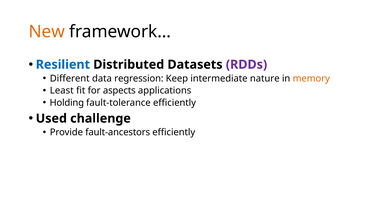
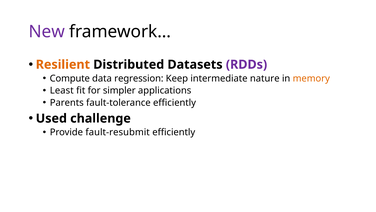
New colour: orange -> purple
Resilient colour: blue -> orange
Different: Different -> Compute
aspects: aspects -> simpler
Holding: Holding -> Parents
fault-ancestors: fault-ancestors -> fault-resubmit
